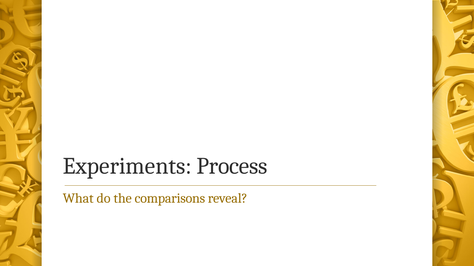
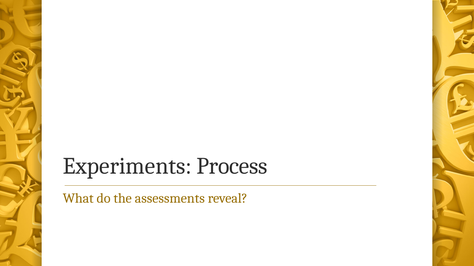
comparisons: comparisons -> assessments
